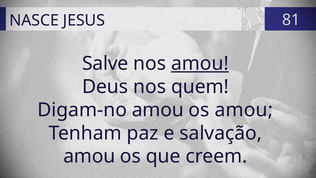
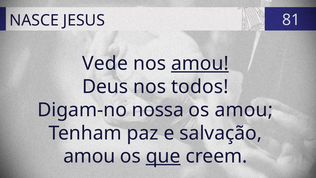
Salve: Salve -> Vede
quem: quem -> todos
Digam-no amou: amou -> nossa
que underline: none -> present
